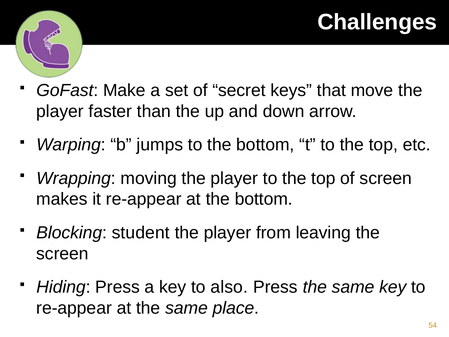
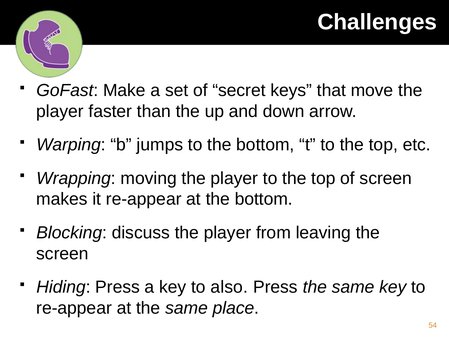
student: student -> discuss
